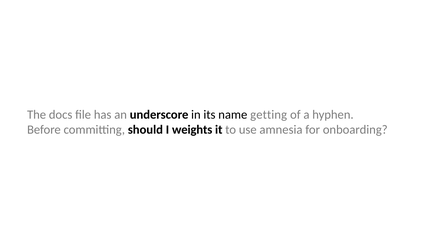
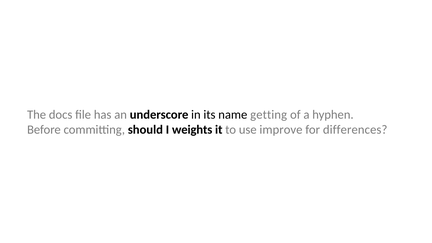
amnesia: amnesia -> improve
onboarding: onboarding -> differences
